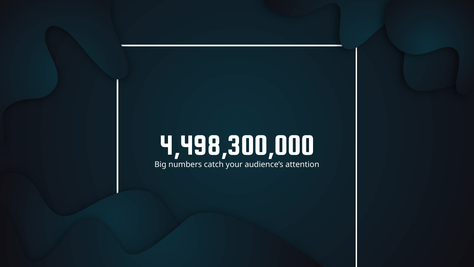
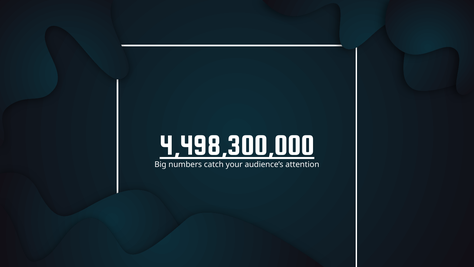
4,498,300,000 underline: none -> present
